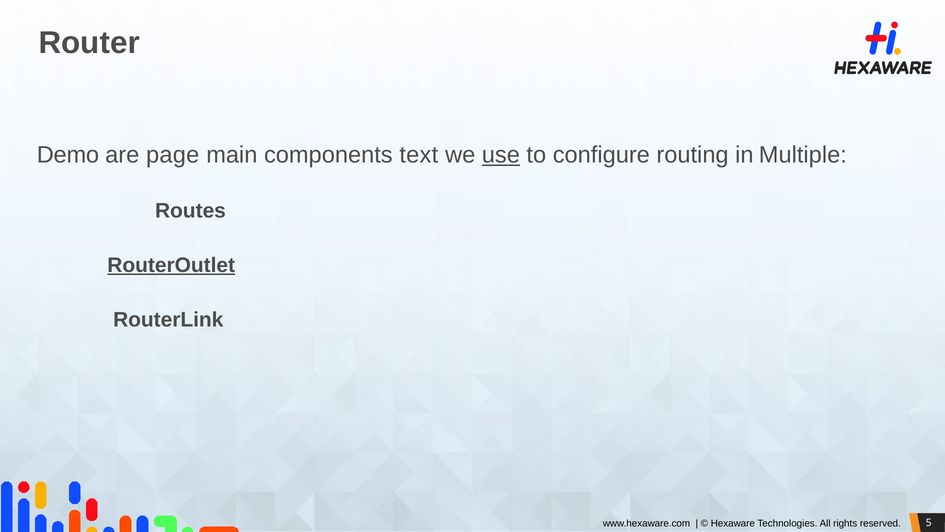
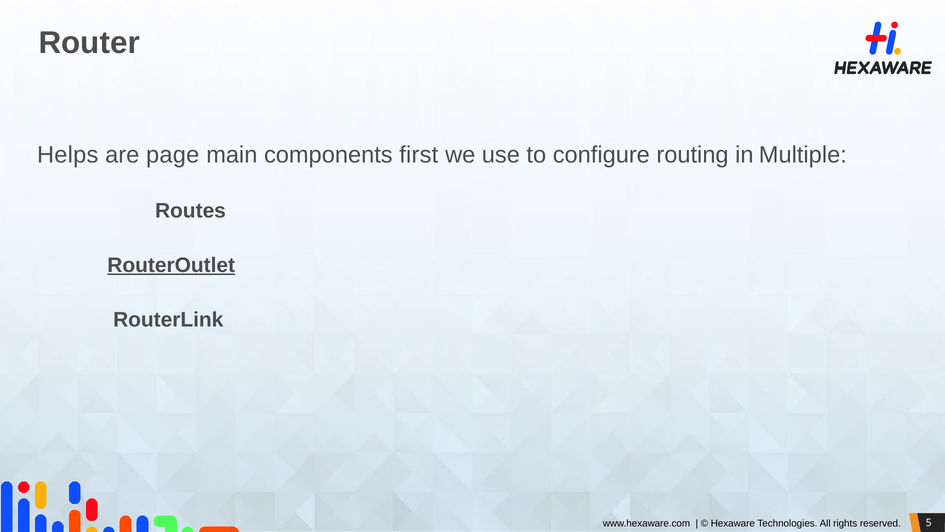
Demo: Demo -> Helps
text: text -> first
use underline: present -> none
